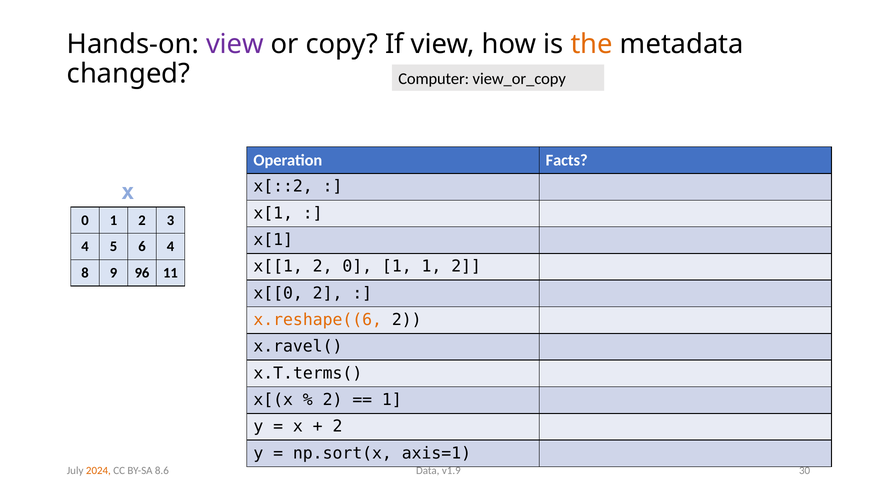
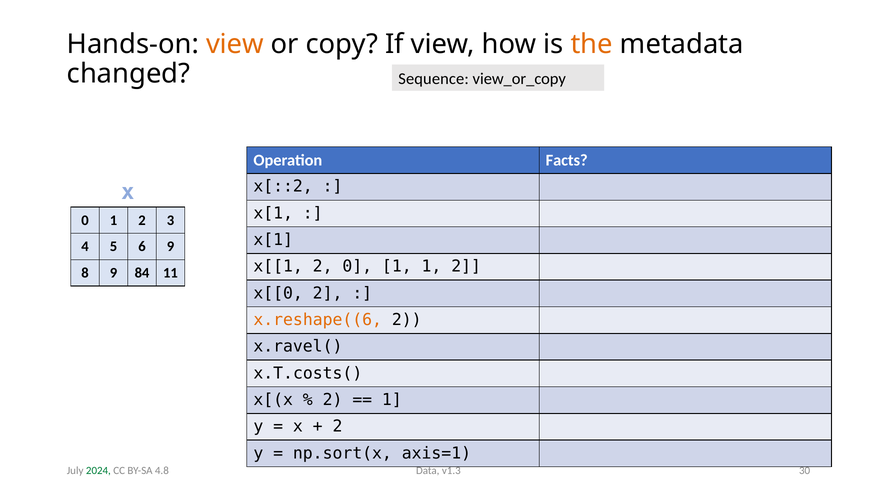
view at (235, 44) colour: purple -> orange
Computer: Computer -> Sequence
6 4: 4 -> 9
96: 96 -> 84
x.T.terms(: x.T.terms( -> x.T.costs(
v1.9: v1.9 -> v1.3
2024 colour: orange -> green
8.6: 8.6 -> 4.8
